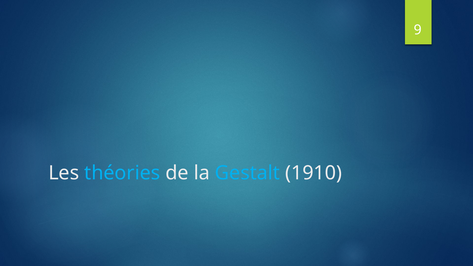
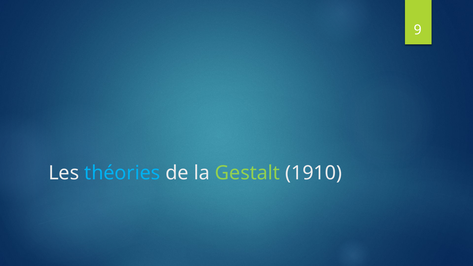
Gestalt colour: light blue -> light green
